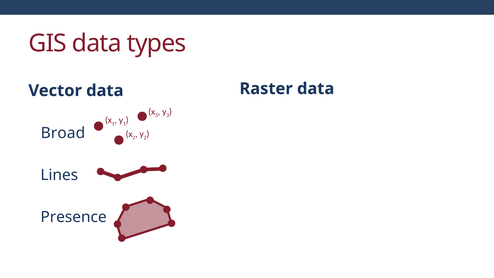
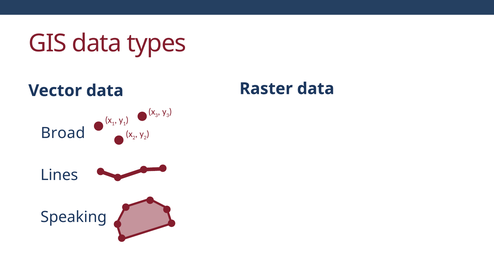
Presence: Presence -> Speaking
